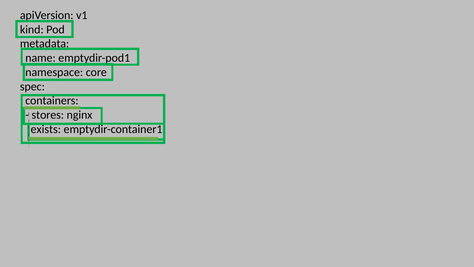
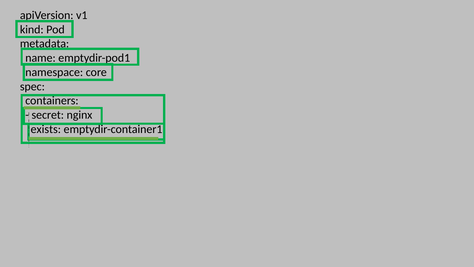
stores: stores -> secret
